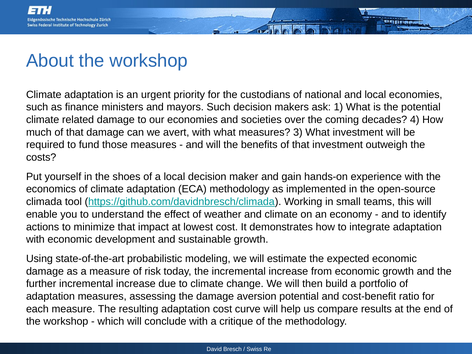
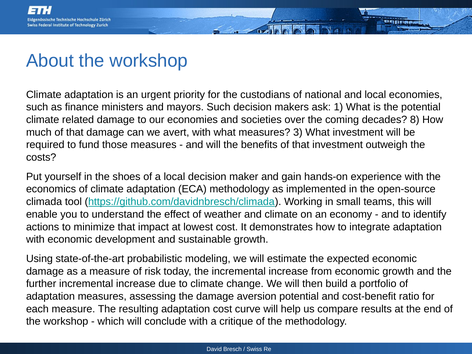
4: 4 -> 8
